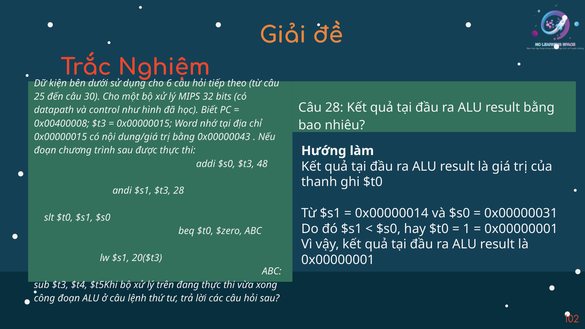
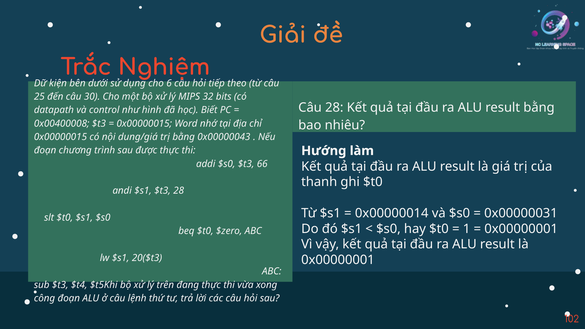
48: 48 -> 66
